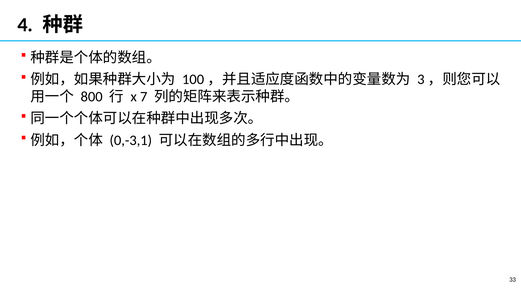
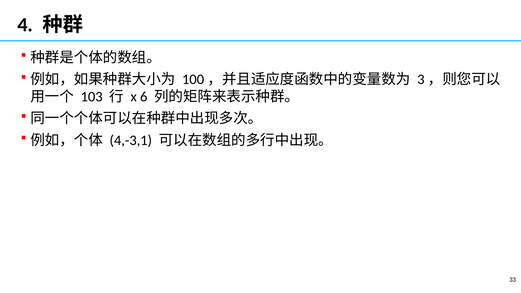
800: 800 -> 103
7: 7 -> 6
0,-3,1: 0,-3,1 -> 4,-3,1
